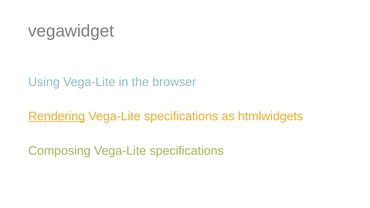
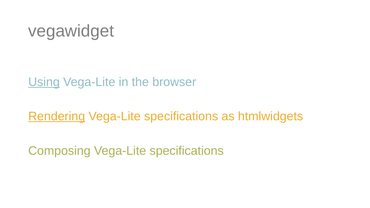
Using underline: none -> present
